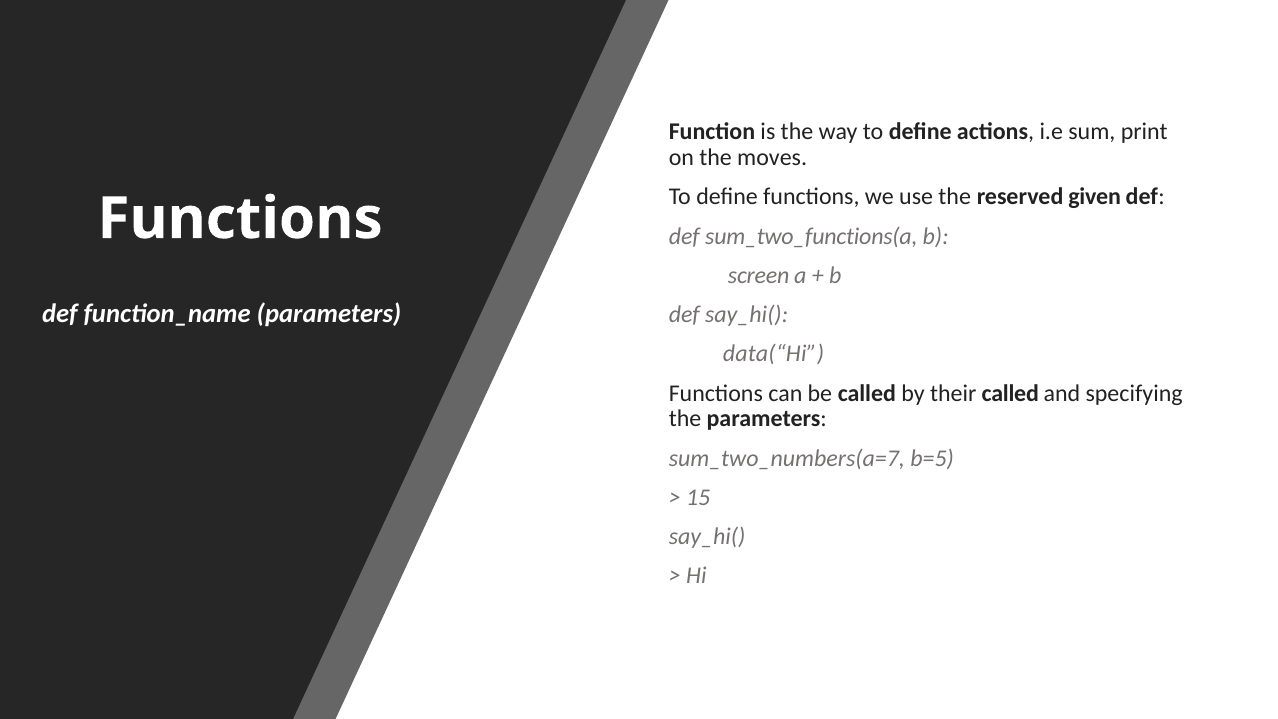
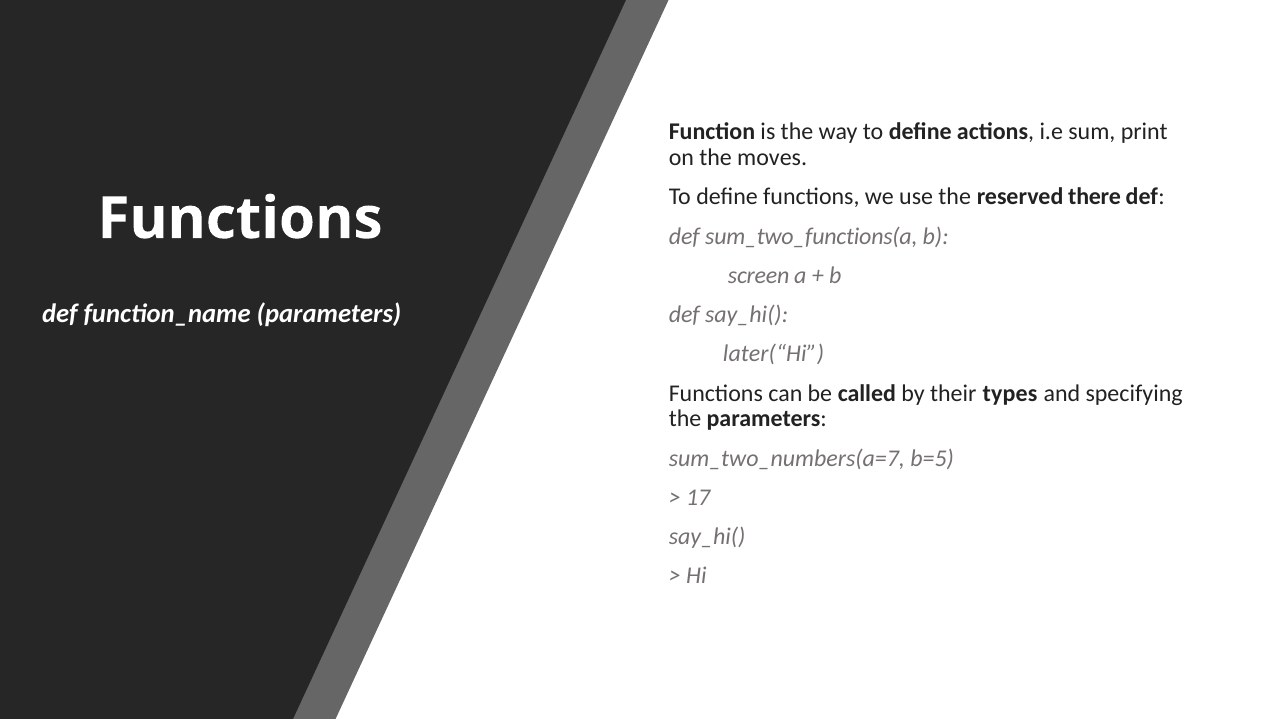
given: given -> there
data(“Hi: data(“Hi -> later(“Hi
their called: called -> types
15: 15 -> 17
